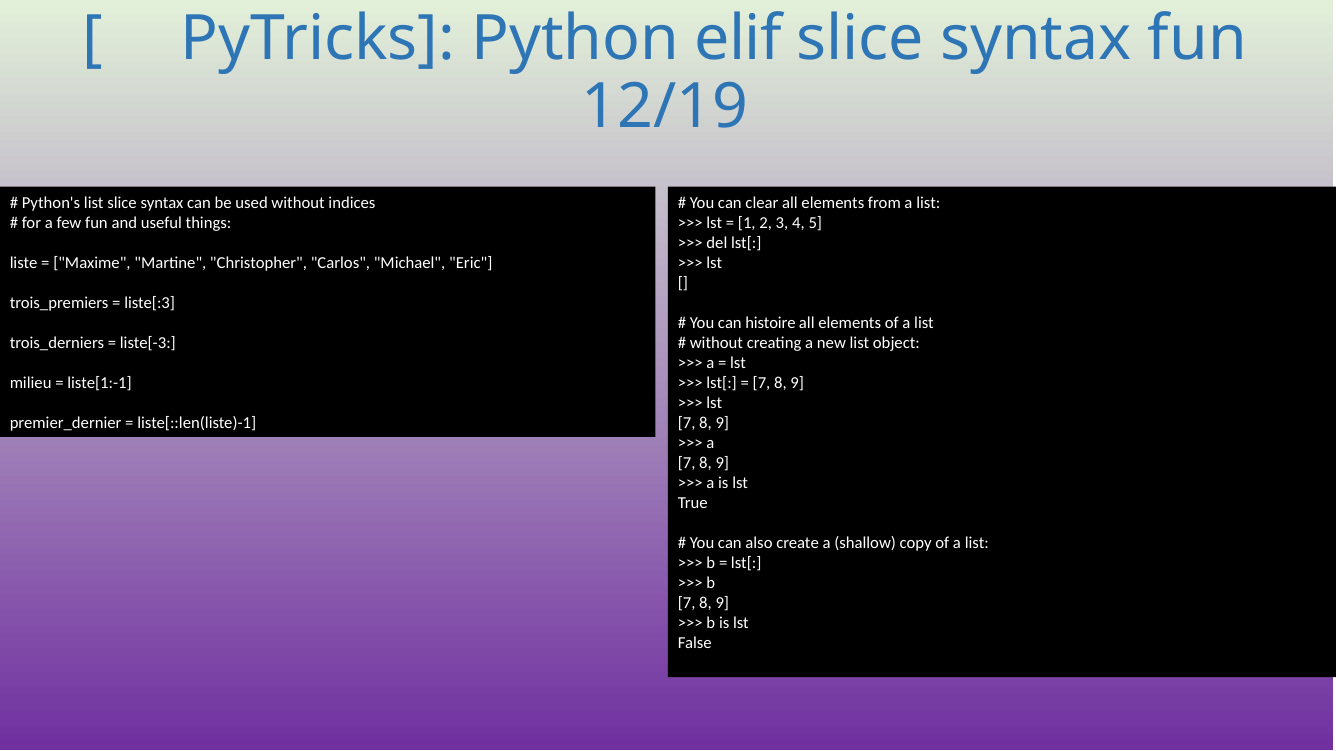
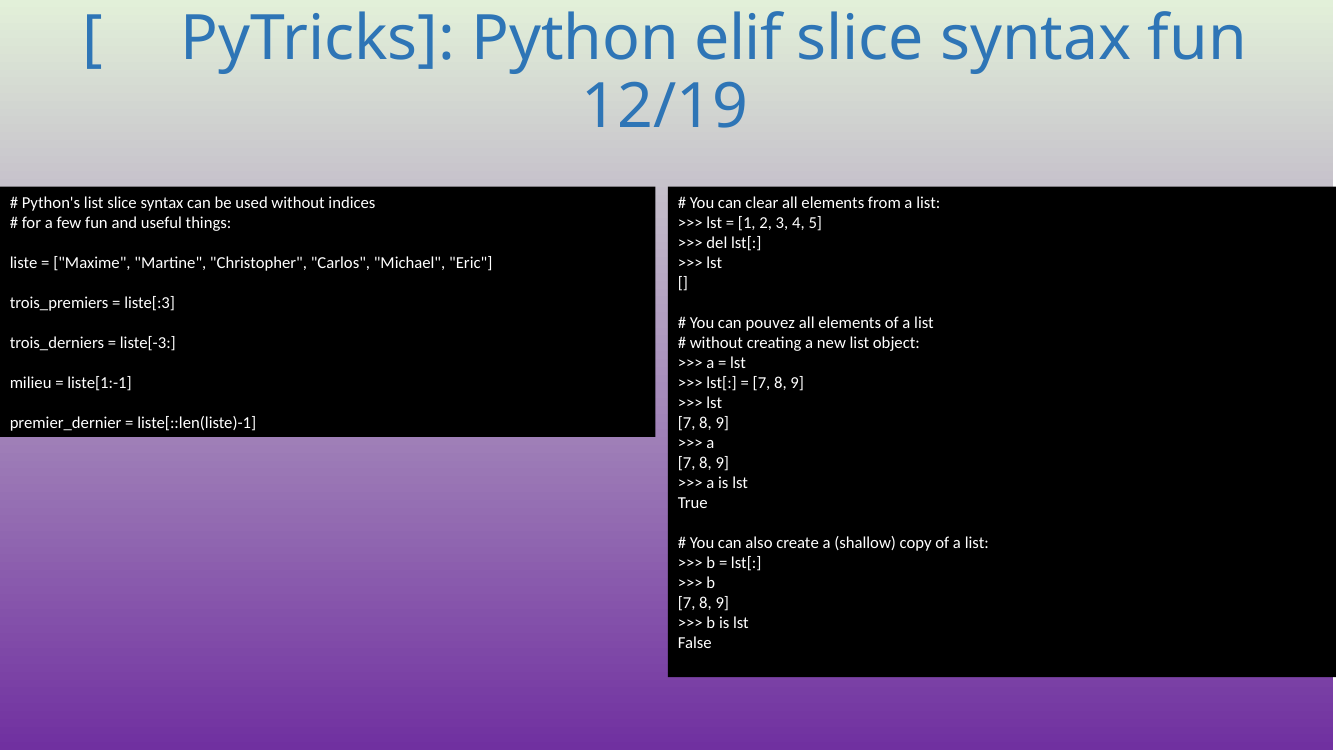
histoire: histoire -> pouvez
